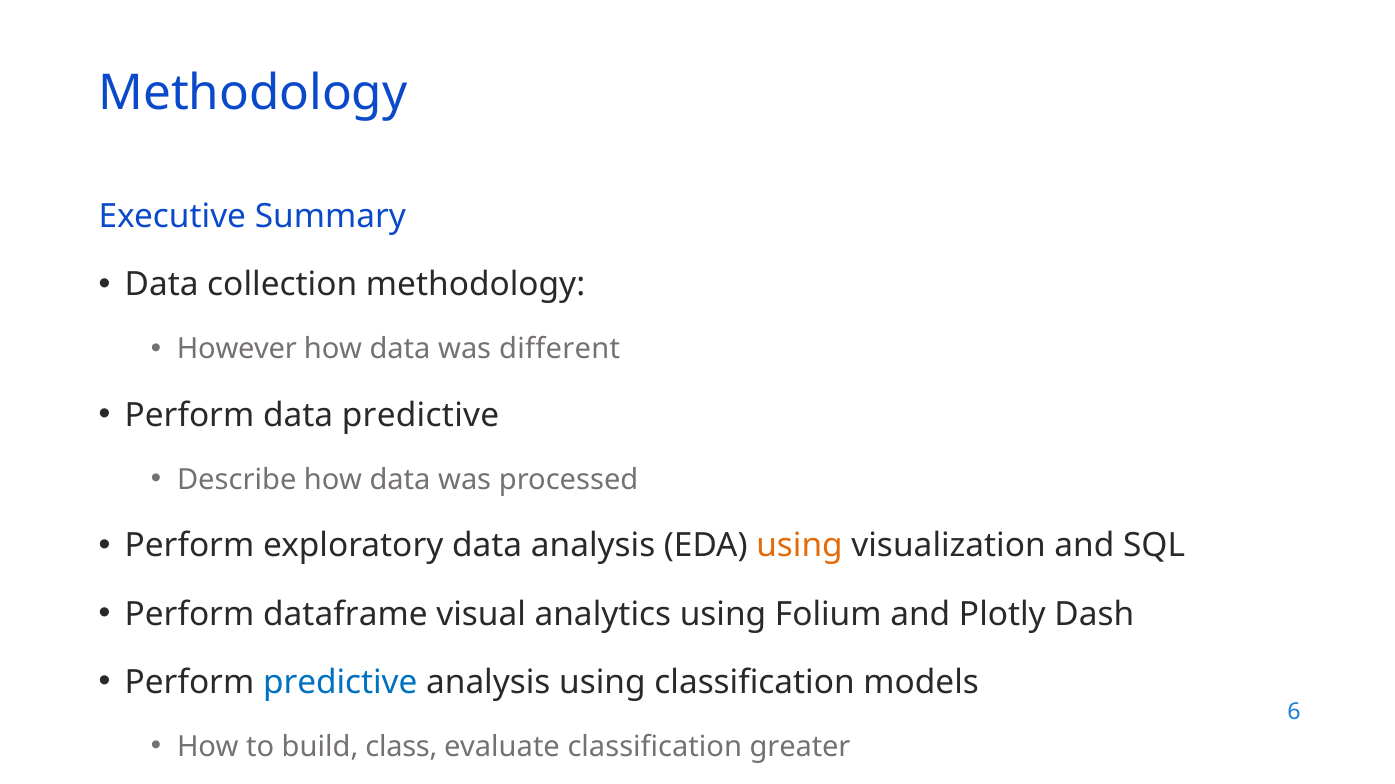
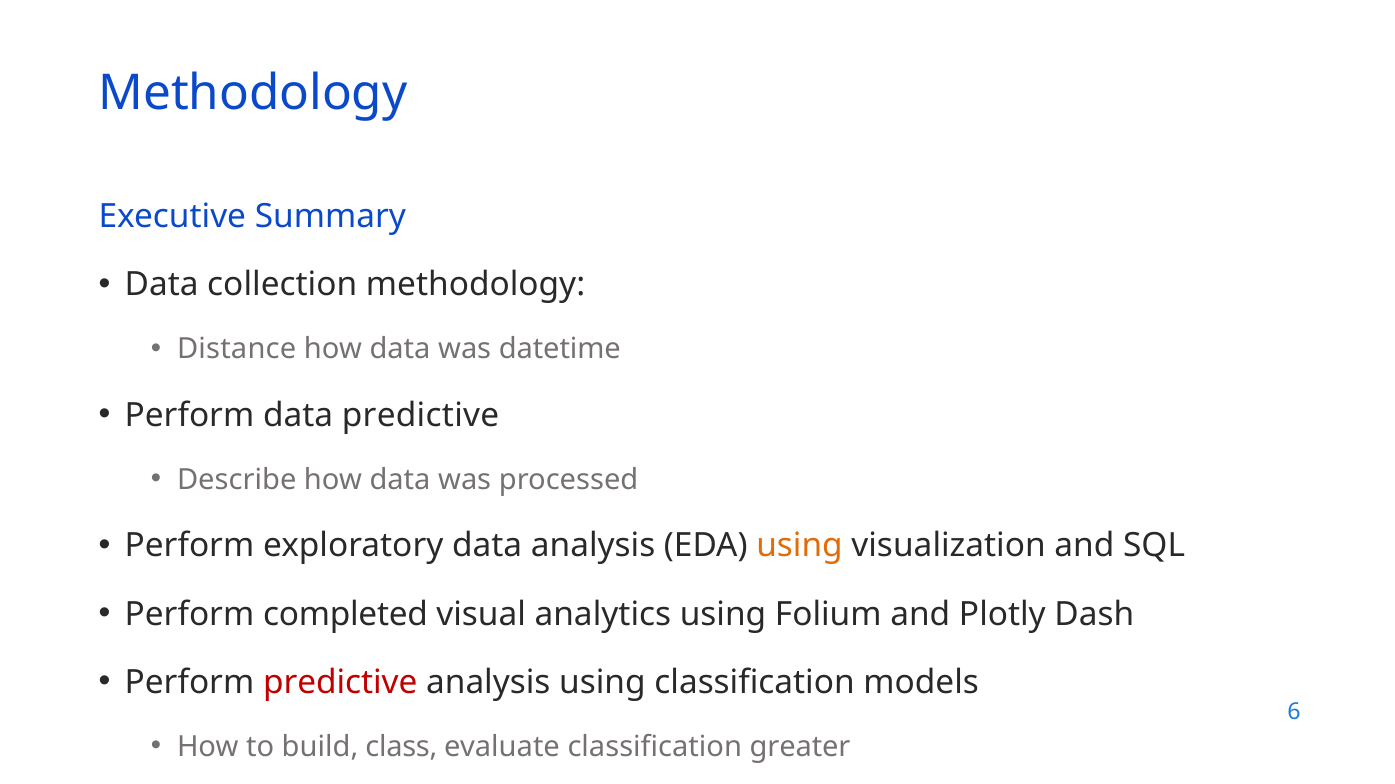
However: However -> Distance
different: different -> datetime
dataframe: dataframe -> completed
predictive at (340, 683) colour: blue -> red
